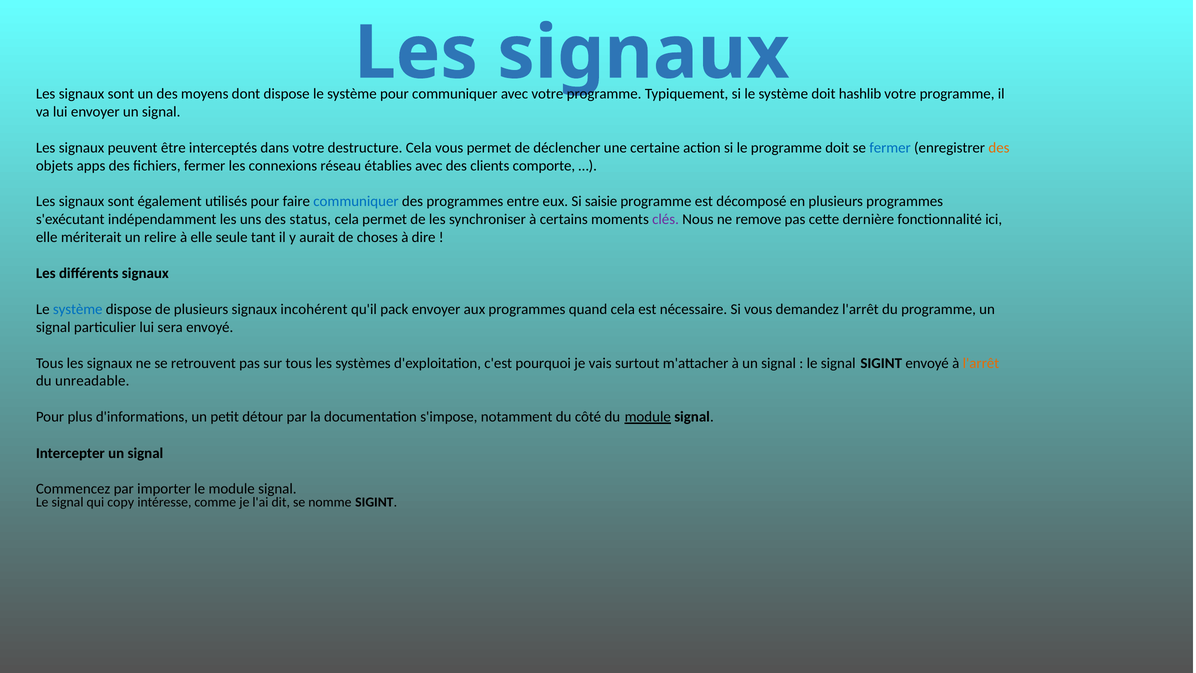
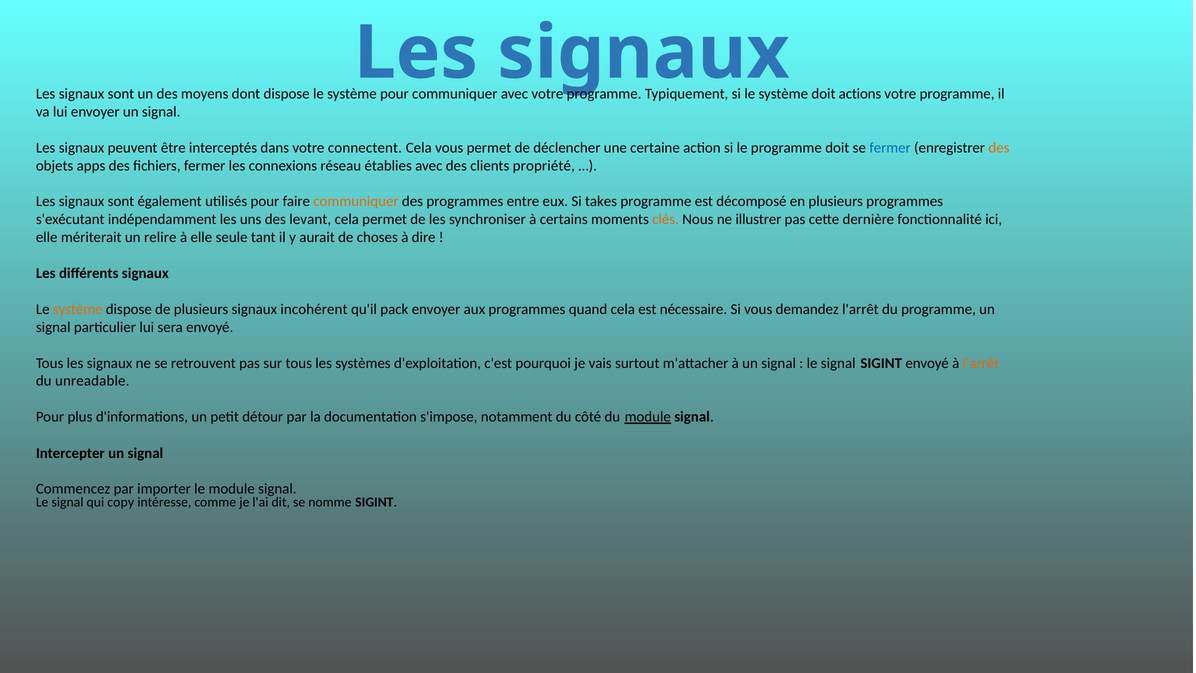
hashlib: hashlib -> actions
destructure: destructure -> connectent
comporte: comporte -> propriété
communiquer at (356, 201) colour: blue -> orange
saisie: saisie -> takes
status: status -> levant
clés colour: purple -> orange
remove: remove -> illustrer
système at (78, 309) colour: blue -> orange
